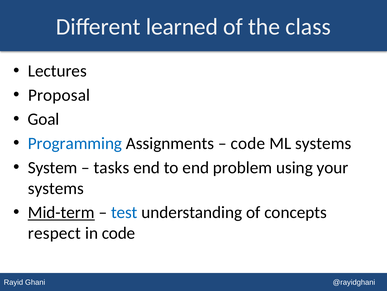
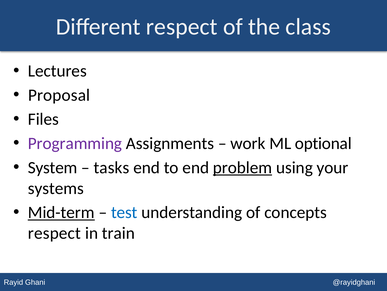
Different learned: learned -> respect
Goal: Goal -> Files
Programming colour: blue -> purple
code at (248, 143): code -> work
ML systems: systems -> optional
problem underline: none -> present
in code: code -> train
